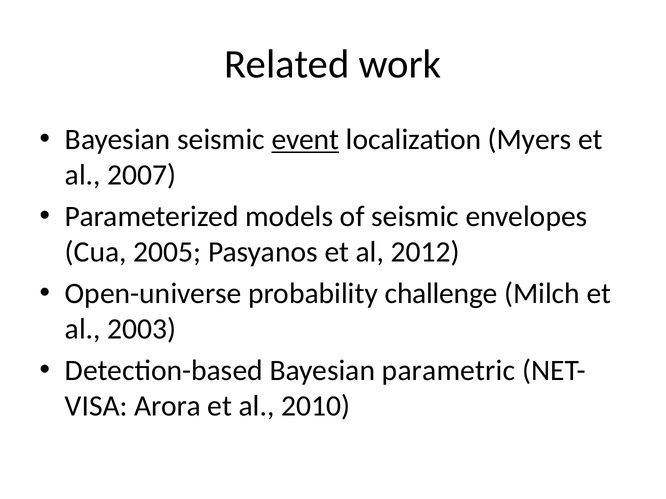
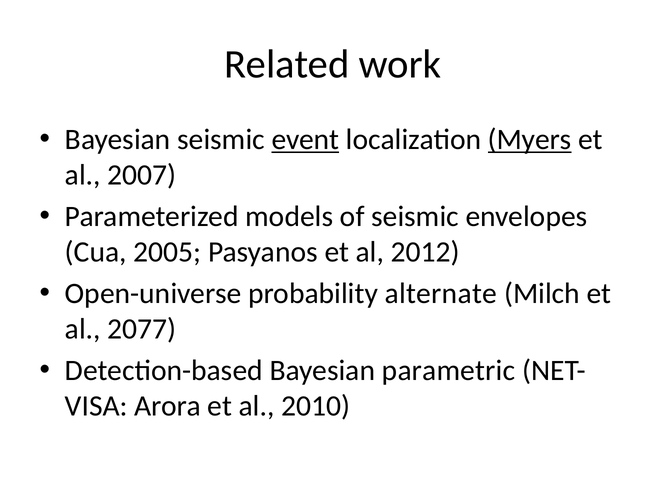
Myers underline: none -> present
challenge: challenge -> alternate
2003: 2003 -> 2077
